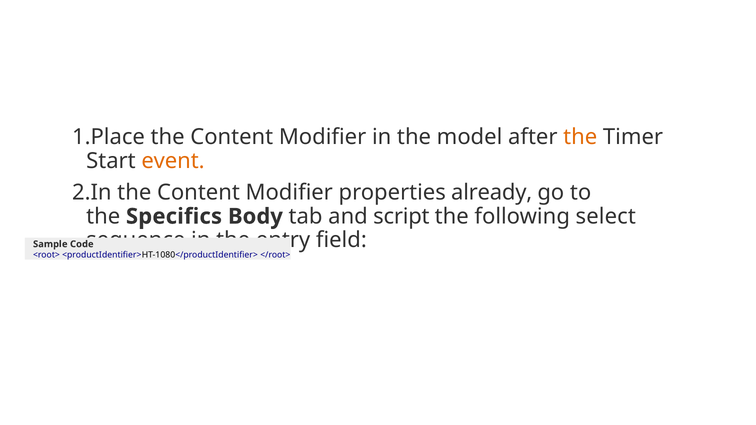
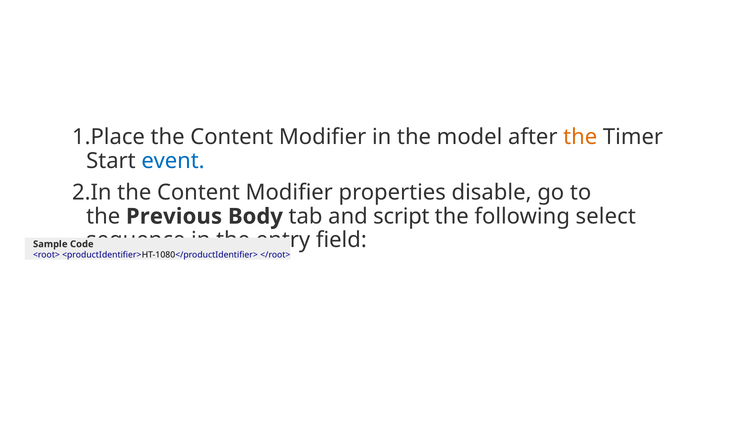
event colour: orange -> blue
already: already -> disable
Specifics: Specifics -> Previous
